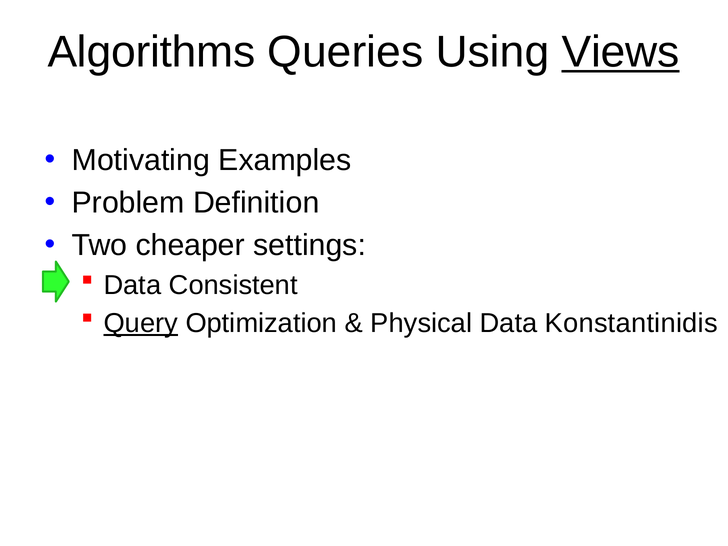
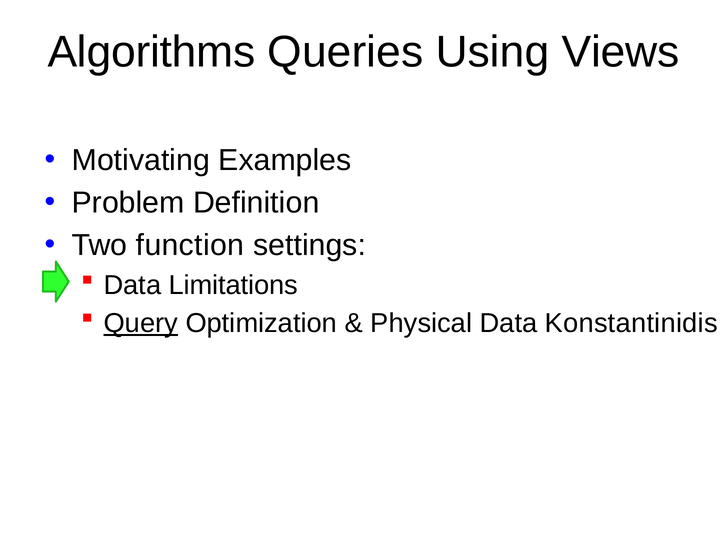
Views underline: present -> none
cheaper: cheaper -> function
Consistent: Consistent -> Limitations
